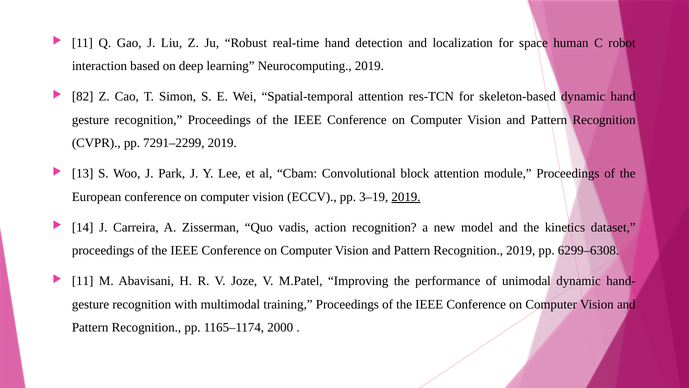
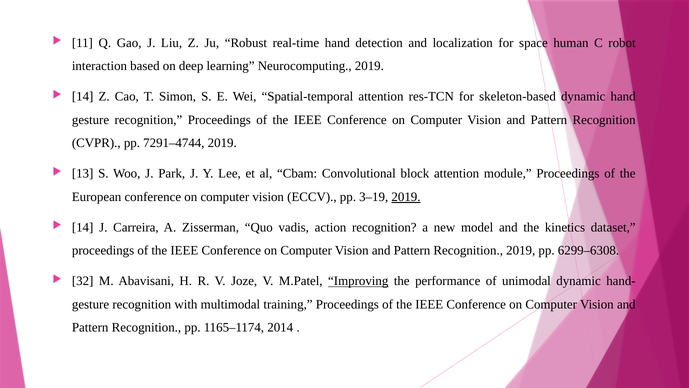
82 at (83, 97): 82 -> 14
7291–2299: 7291–2299 -> 7291–4744
11 at (83, 281): 11 -> 32
Improving underline: none -> present
2000: 2000 -> 2014
